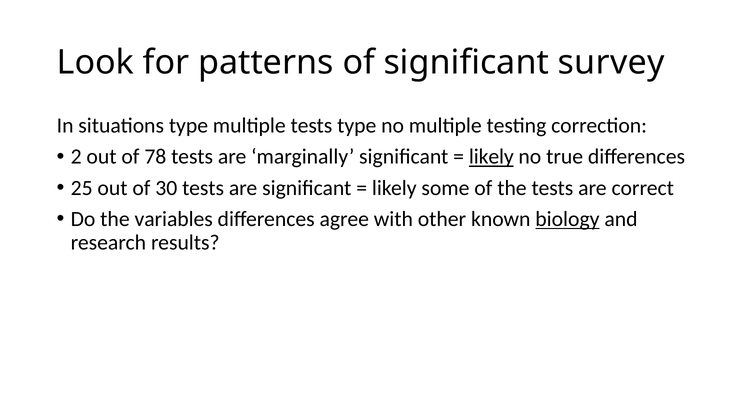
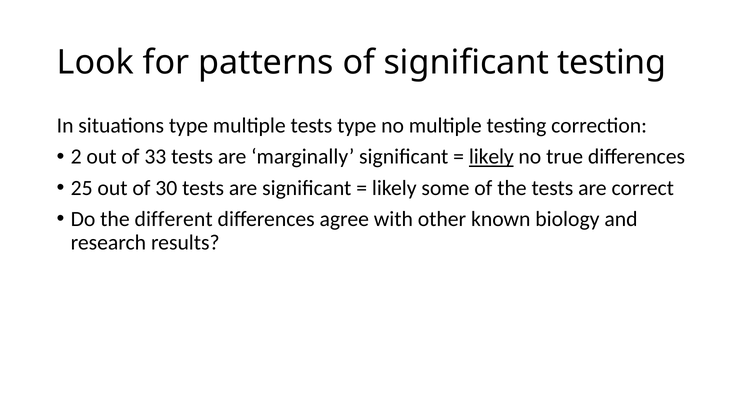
significant survey: survey -> testing
78: 78 -> 33
variables: variables -> different
biology underline: present -> none
